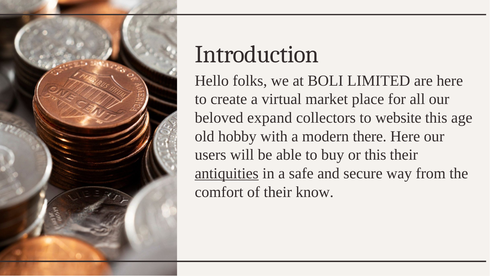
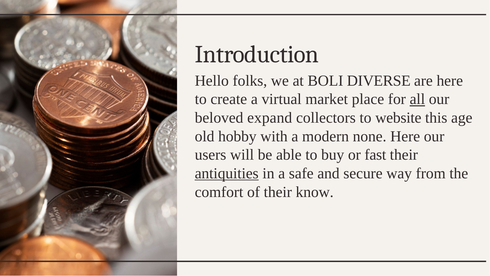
LIMITED: LIMITED -> DIVERSE
all underline: none -> present
there: there -> none
or this: this -> fast
